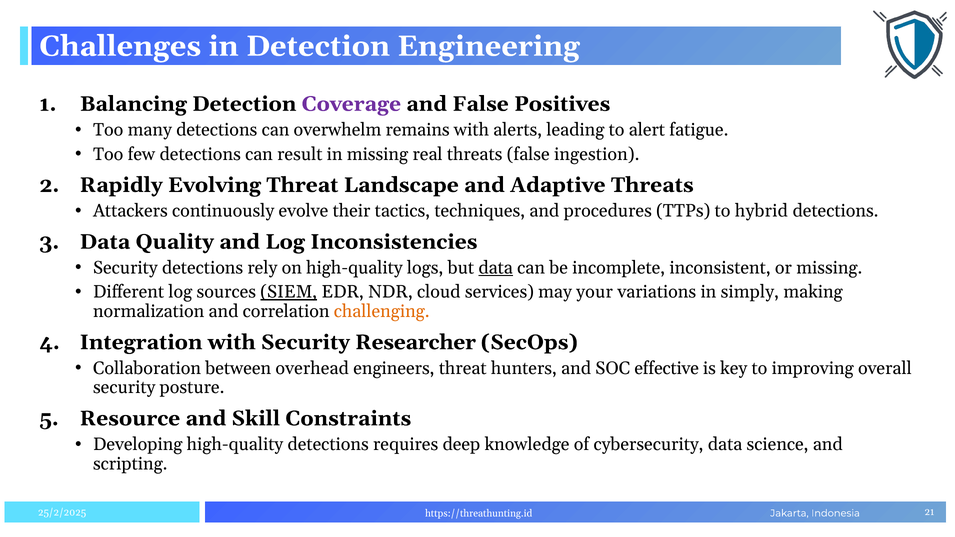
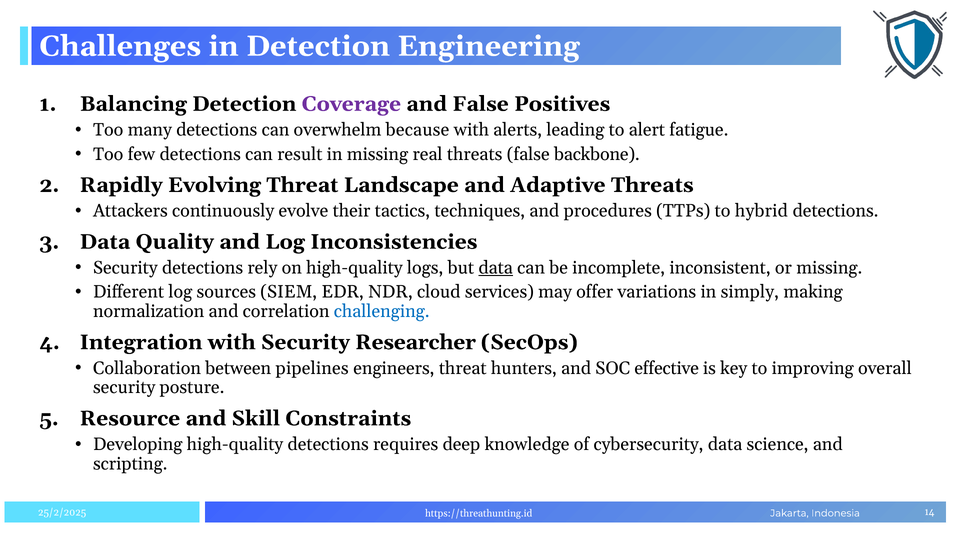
remains: remains -> because
ingestion: ingestion -> backbone
SIEM underline: present -> none
your: your -> offer
challenging colour: orange -> blue
overhead: overhead -> pipelines
21: 21 -> 14
